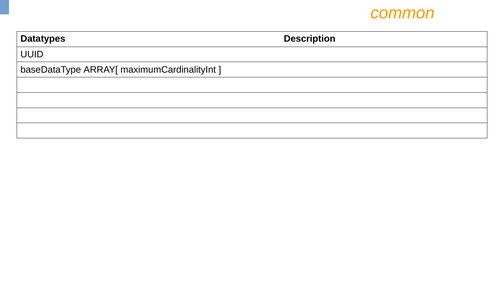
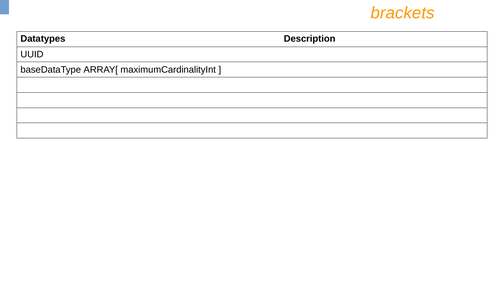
common: common -> brackets
